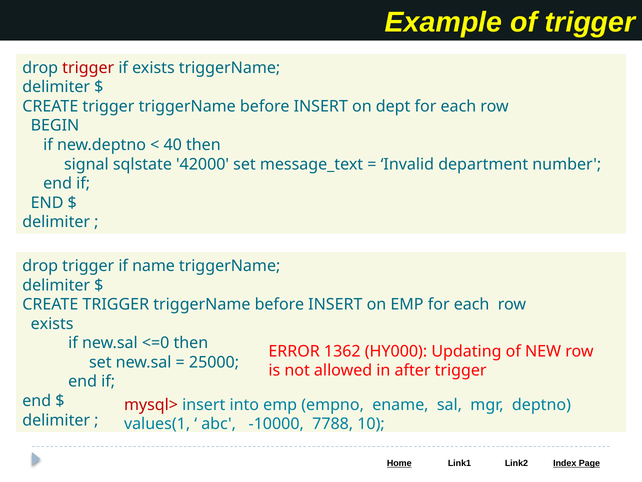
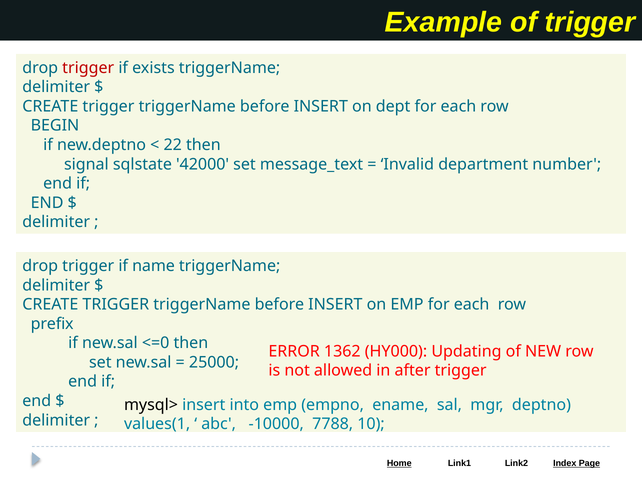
40: 40 -> 22
exists at (52, 324): exists -> prefix
mysql> colour: red -> black
